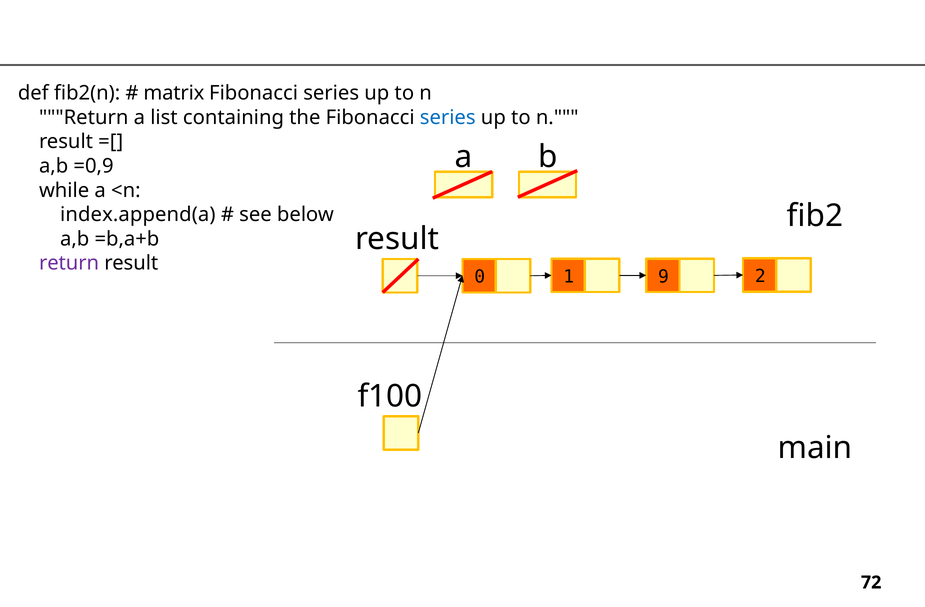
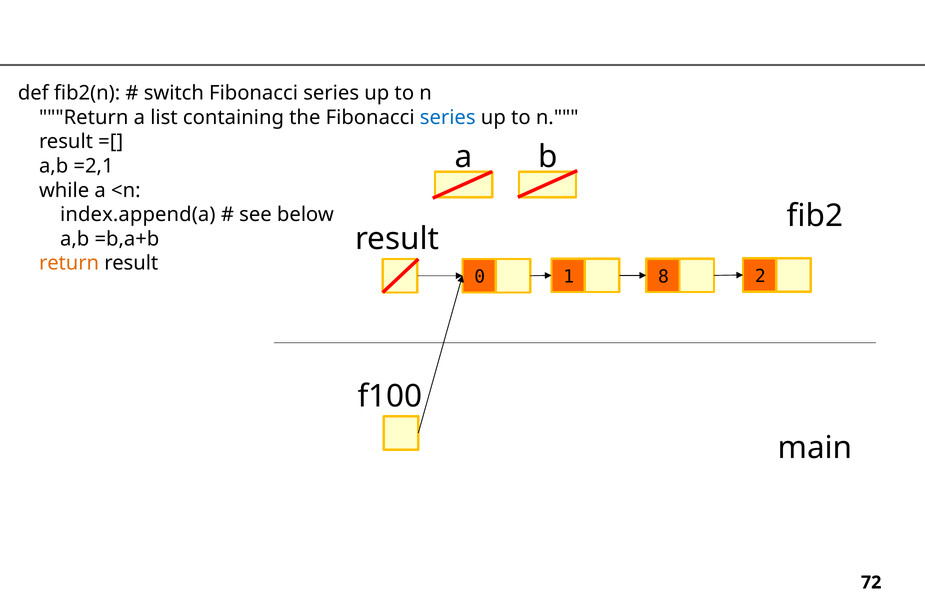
matrix: matrix -> switch
=0,9: =0,9 -> =2,1
return at (69, 263) colour: purple -> orange
9: 9 -> 8
